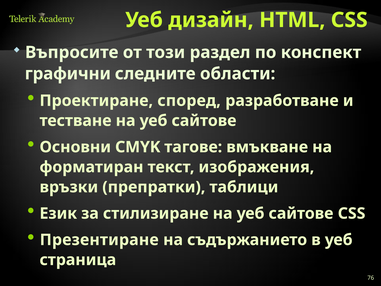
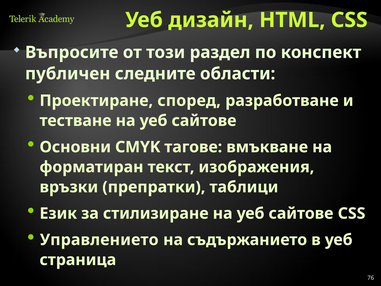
графични: графични -> публичен
Презентиране: Презентиране -> Управлението
